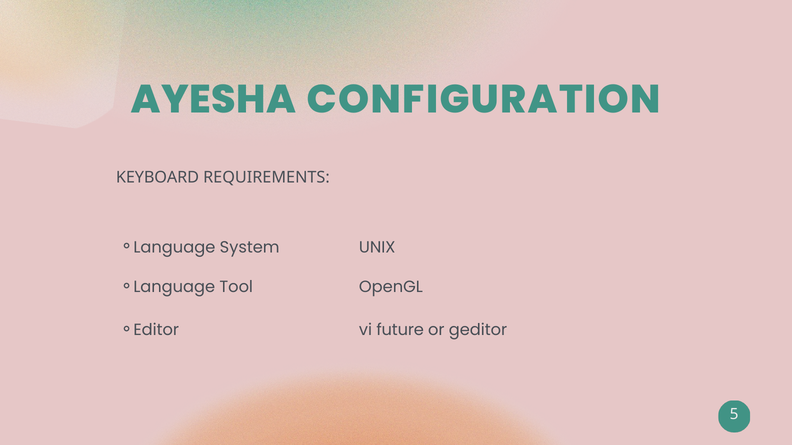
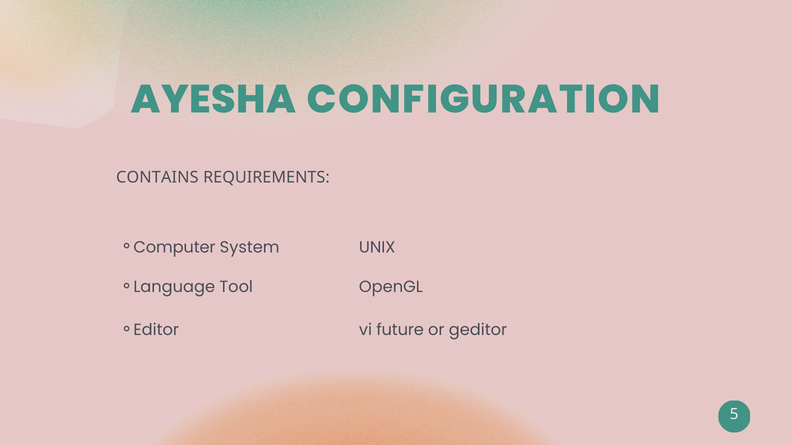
KEYBOARD: KEYBOARD -> CONTAINS
Language at (174, 248): Language -> Computer
